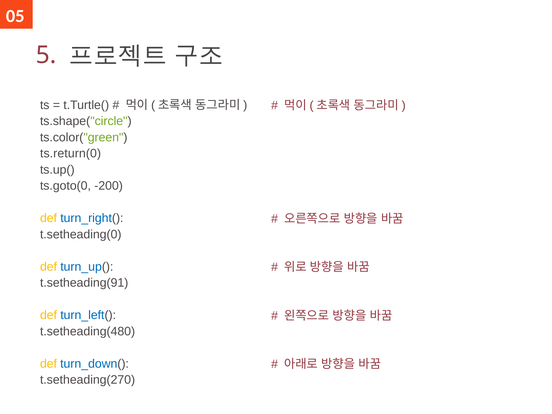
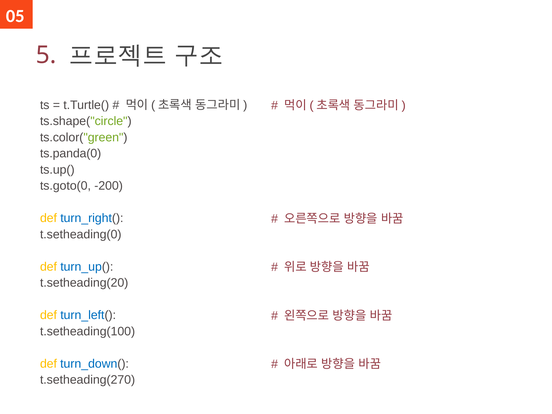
ts.return(0: ts.return(0 -> ts.panda(0
t.setheading(91: t.setheading(91 -> t.setheading(20
t.setheading(480: t.setheading(480 -> t.setheading(100
